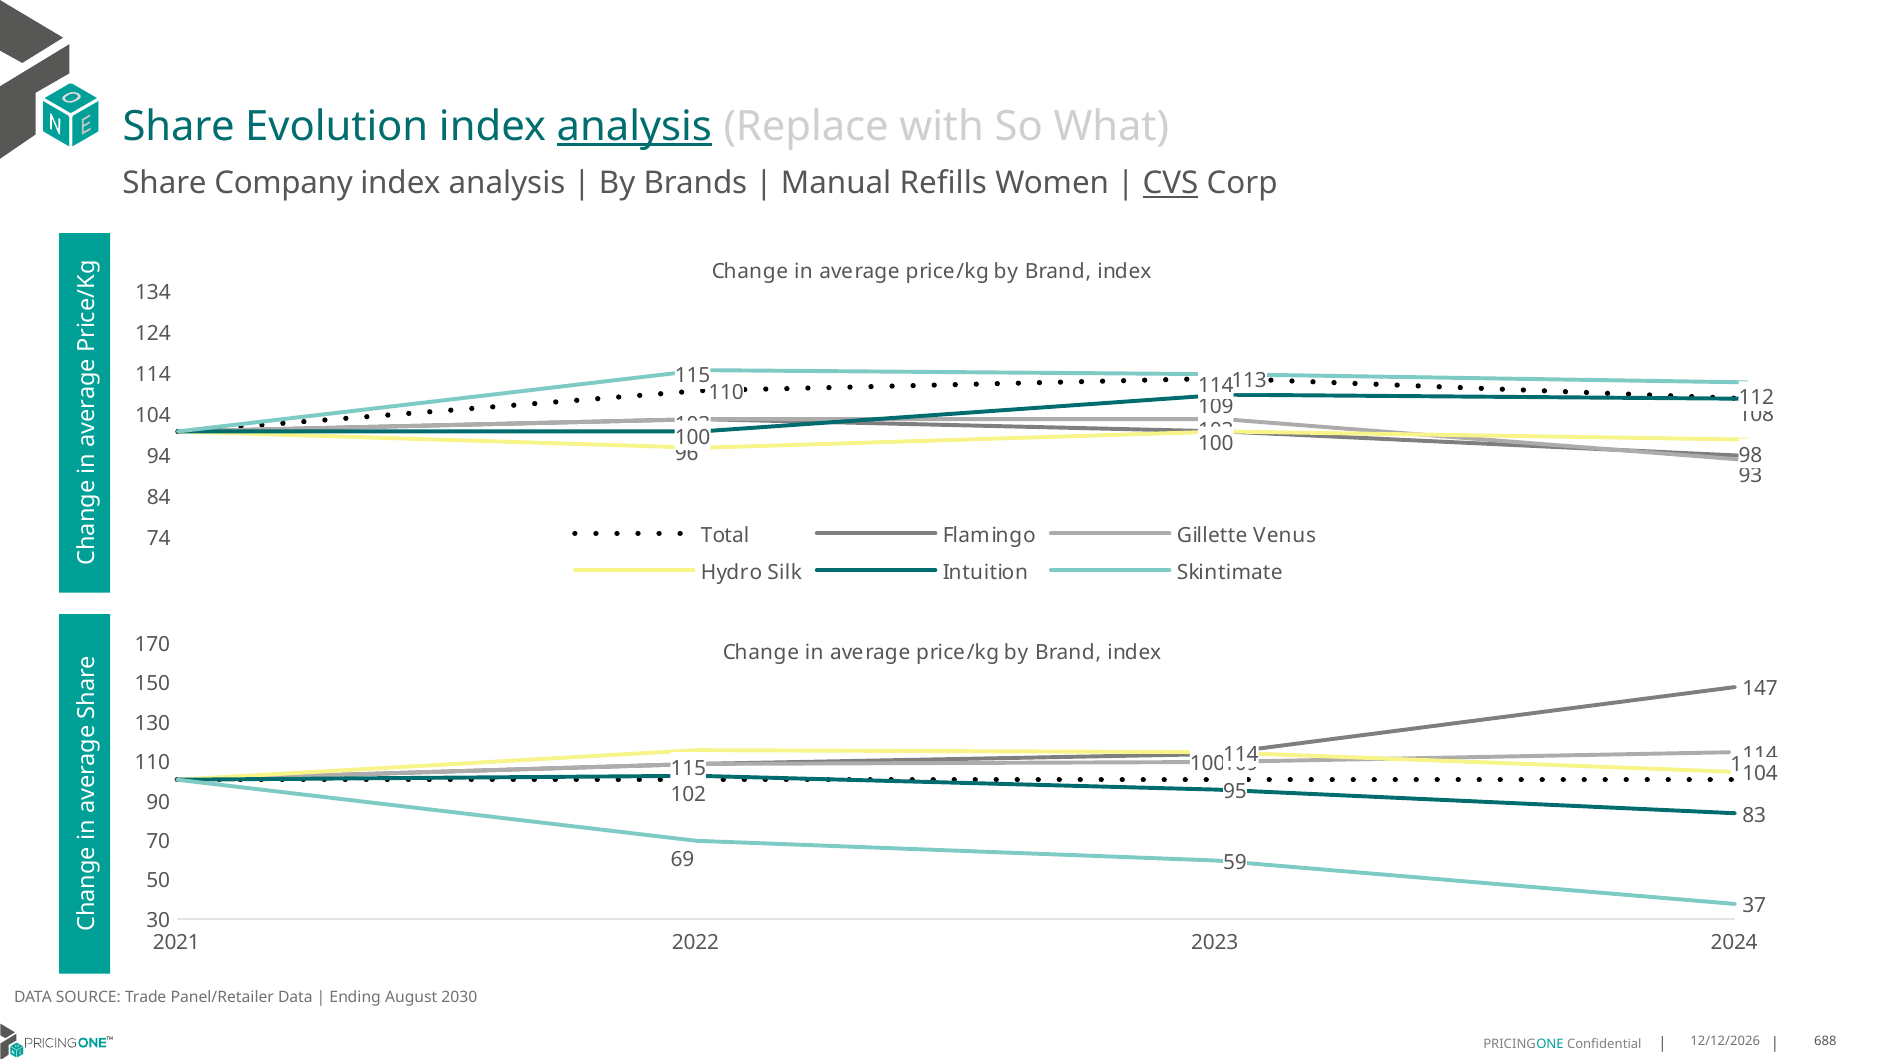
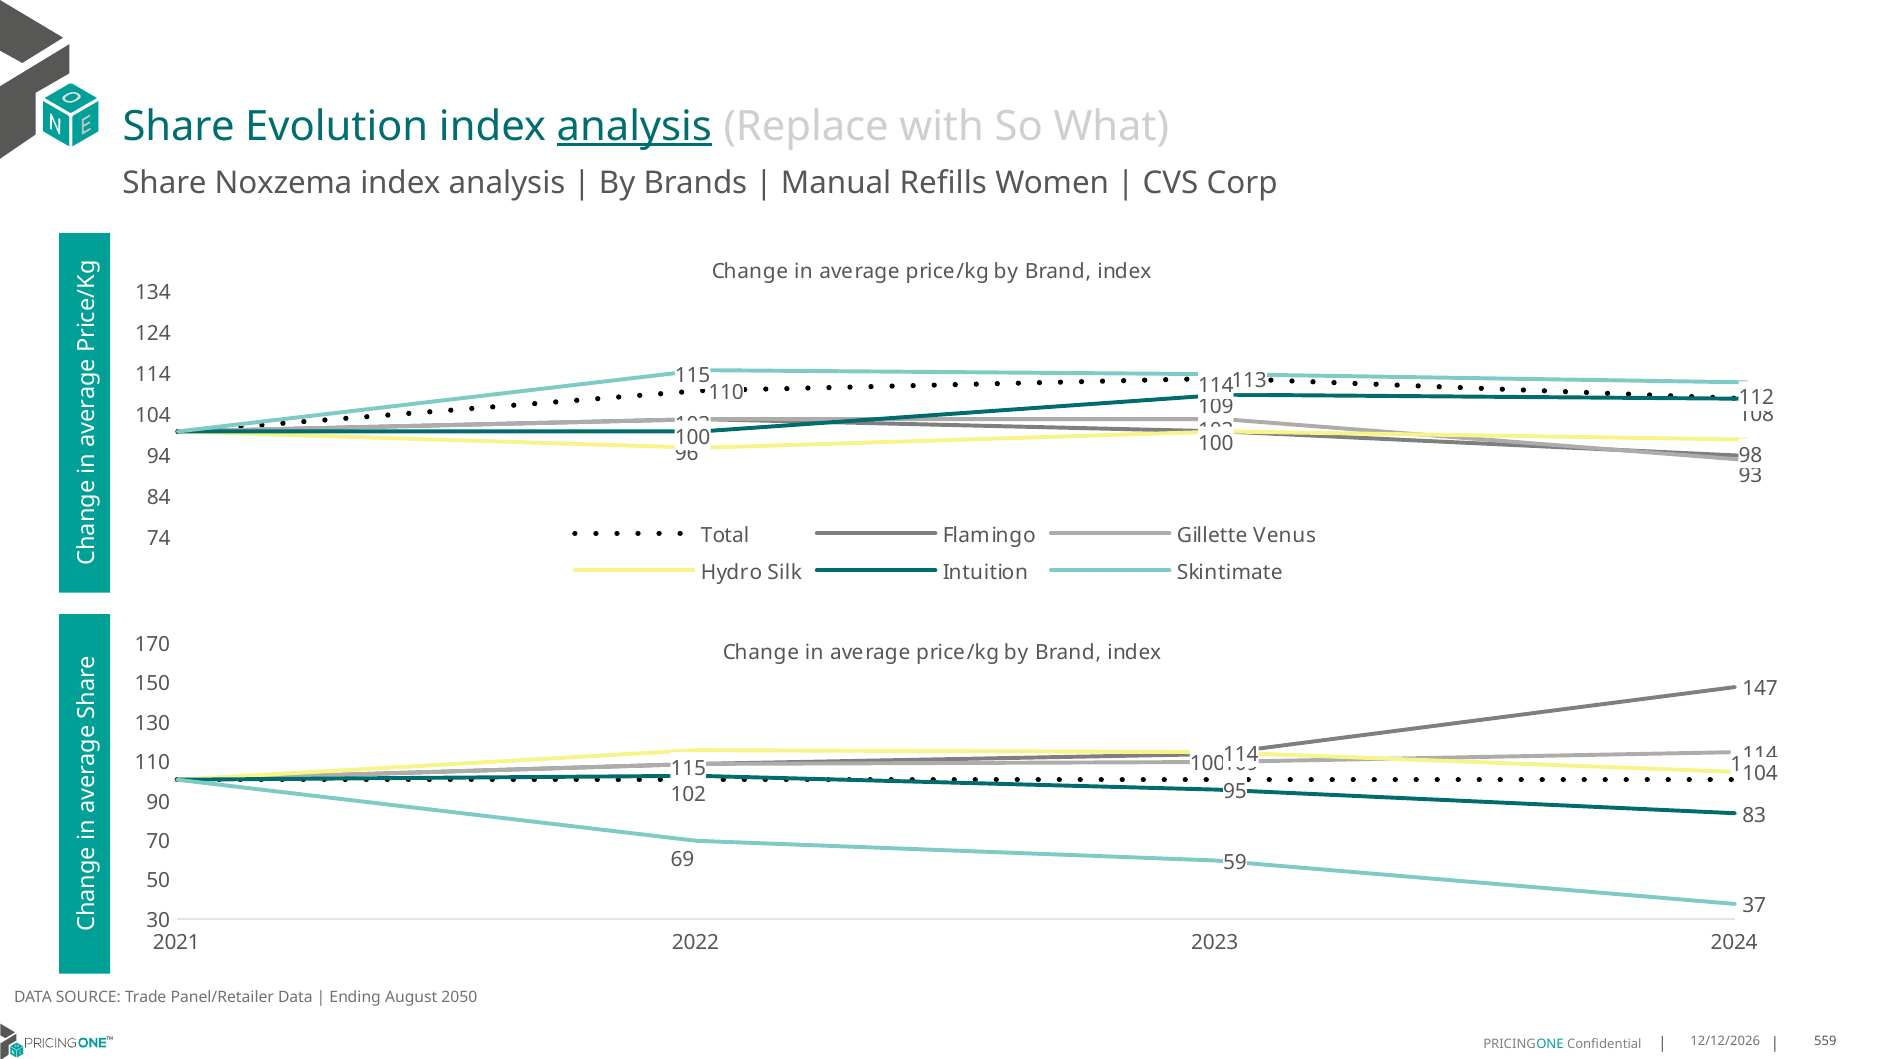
Company: Company -> Noxzema
CVS underline: present -> none
2030: 2030 -> 2050
688: 688 -> 559
